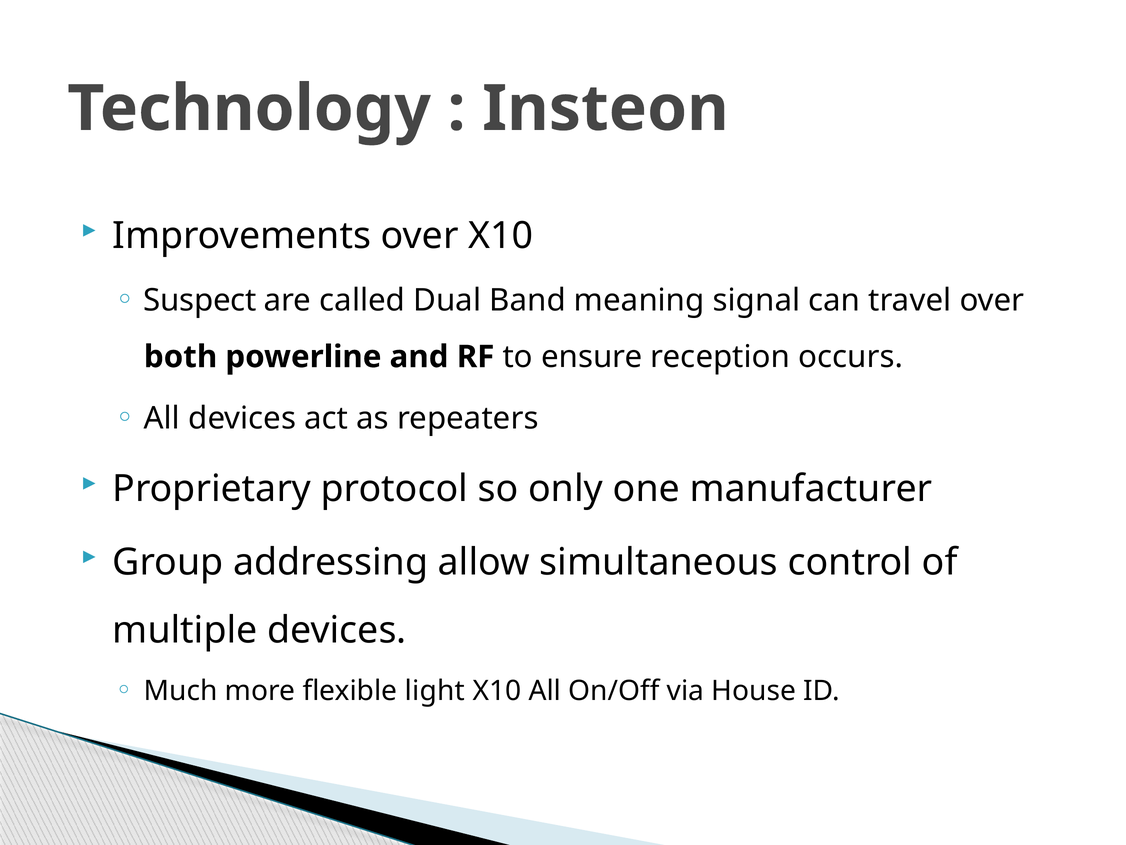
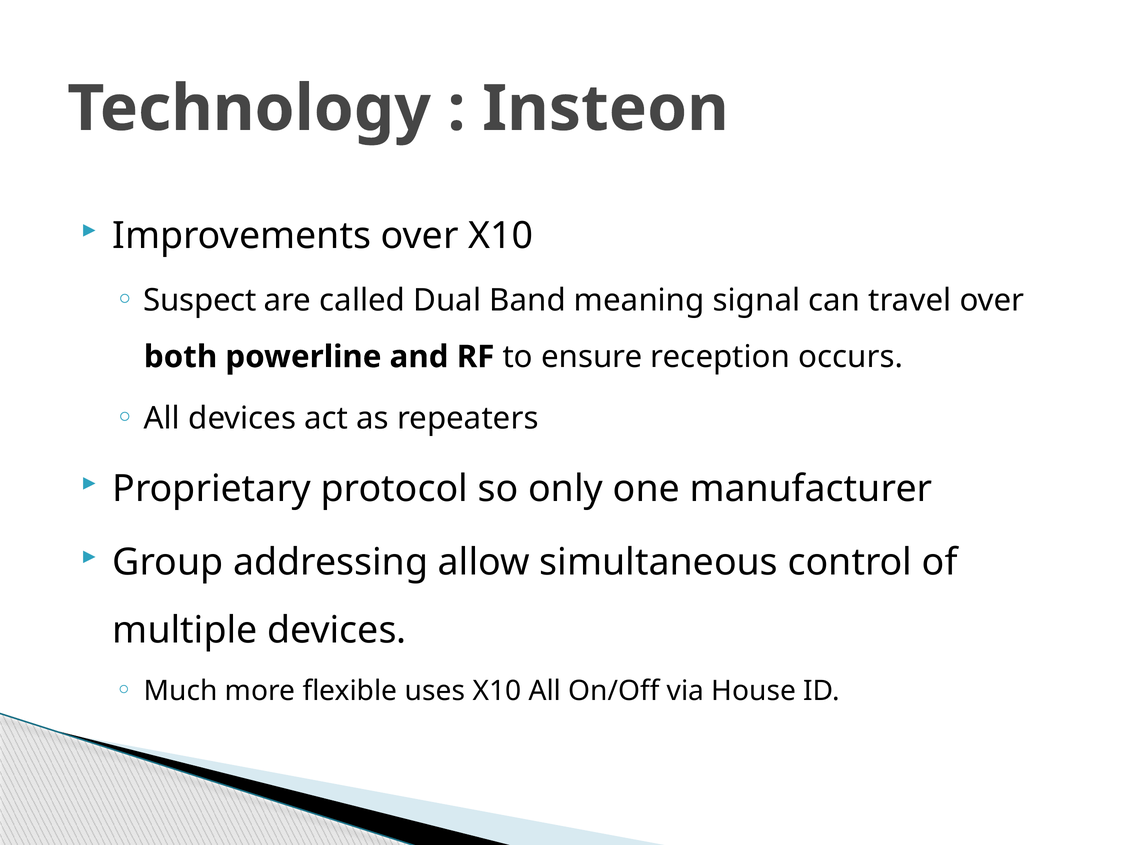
light: light -> uses
